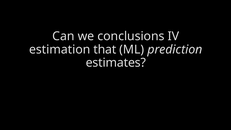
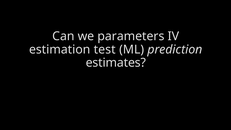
conclusions: conclusions -> parameters
that: that -> test
